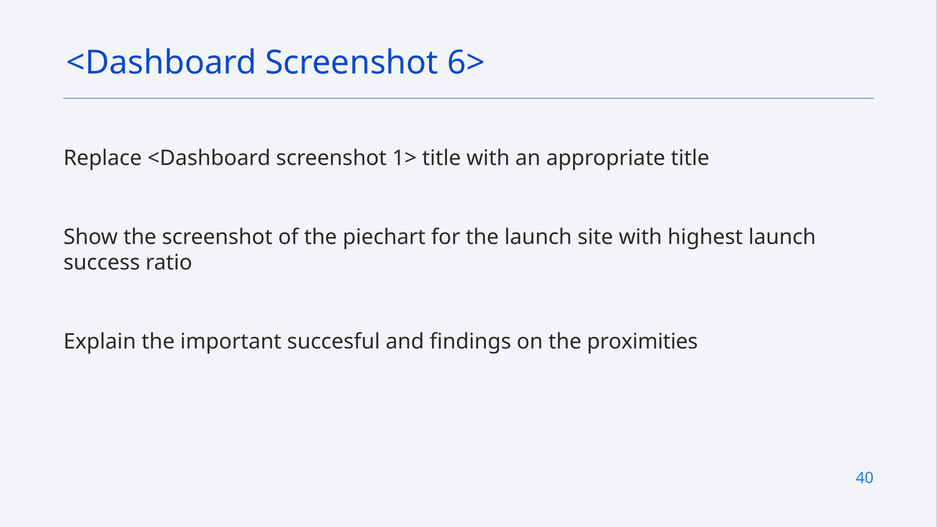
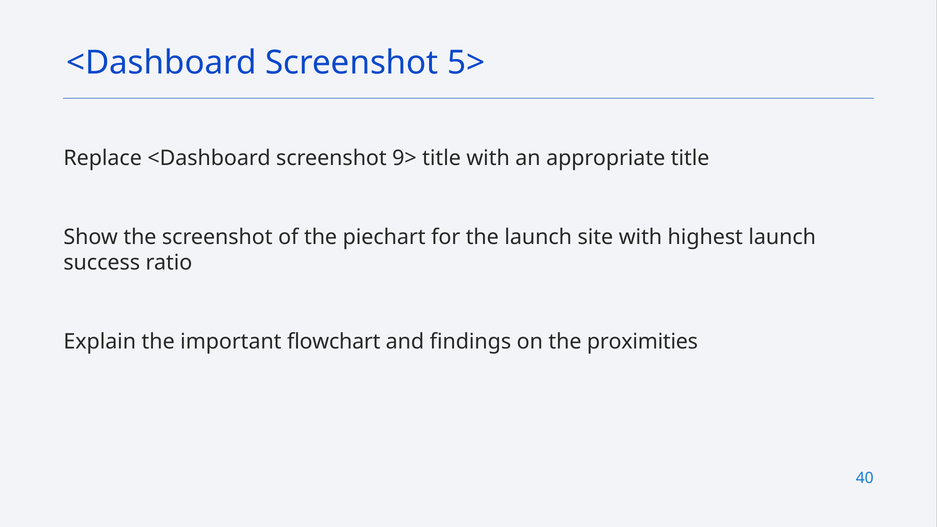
6>: 6> -> 5>
1>: 1> -> 9>
succesful: succesful -> flowchart
